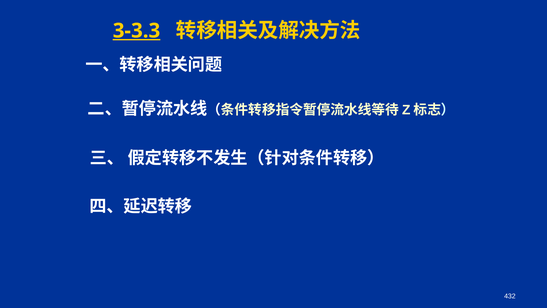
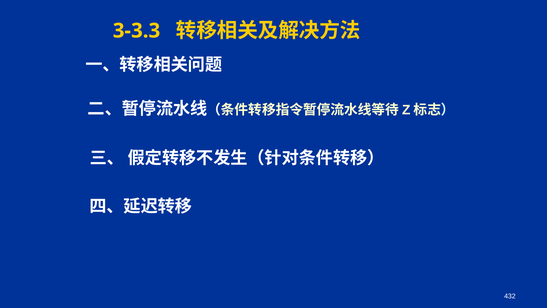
3-3.3 underline: present -> none
